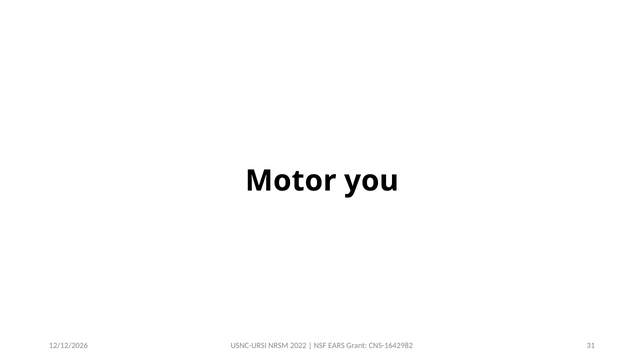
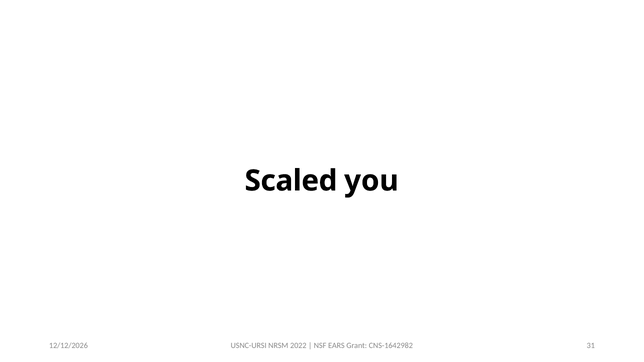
Motor: Motor -> Scaled
